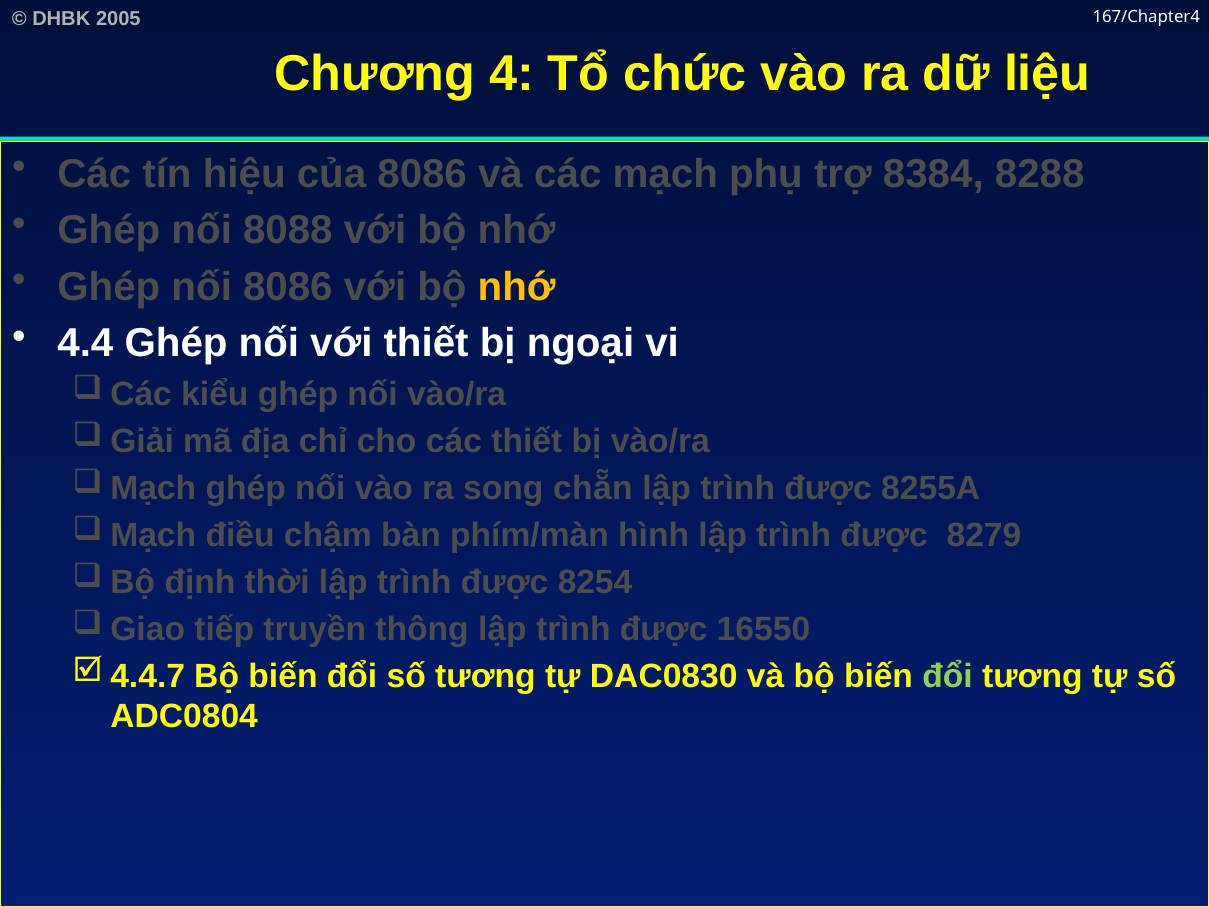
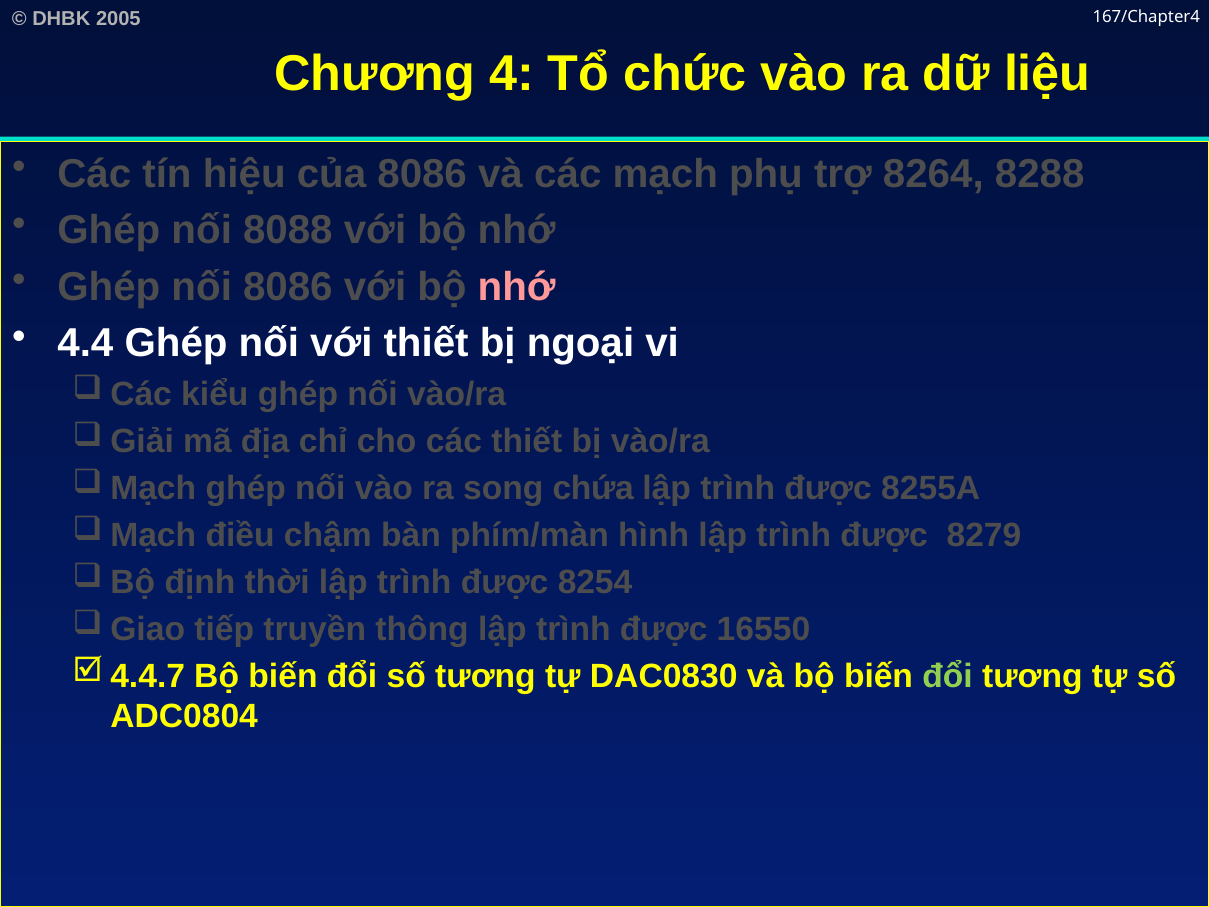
8384: 8384 -> 8264
nhớ at (517, 287) colour: yellow -> pink
chẵn: chẵn -> chứa
